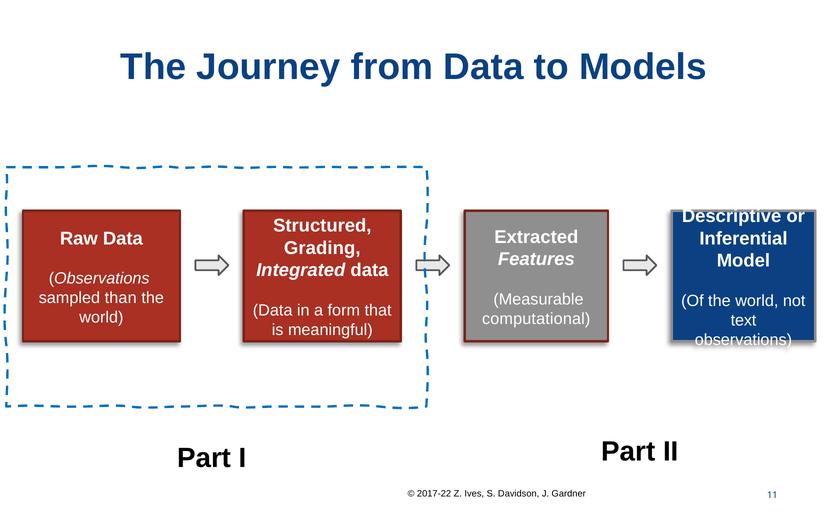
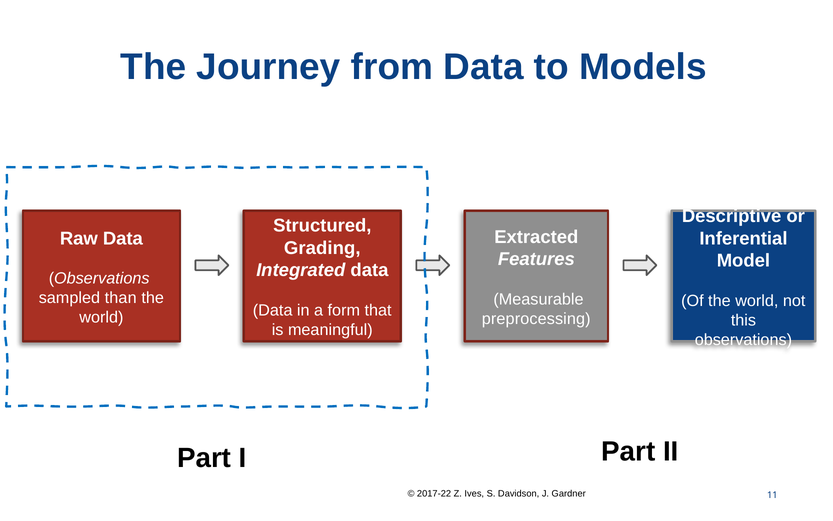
computational: computational -> preprocessing
text: text -> this
